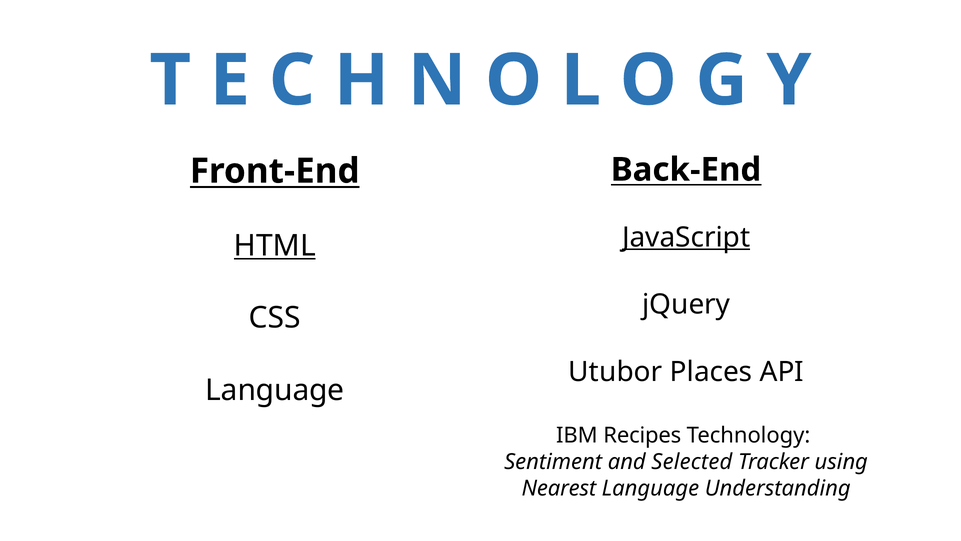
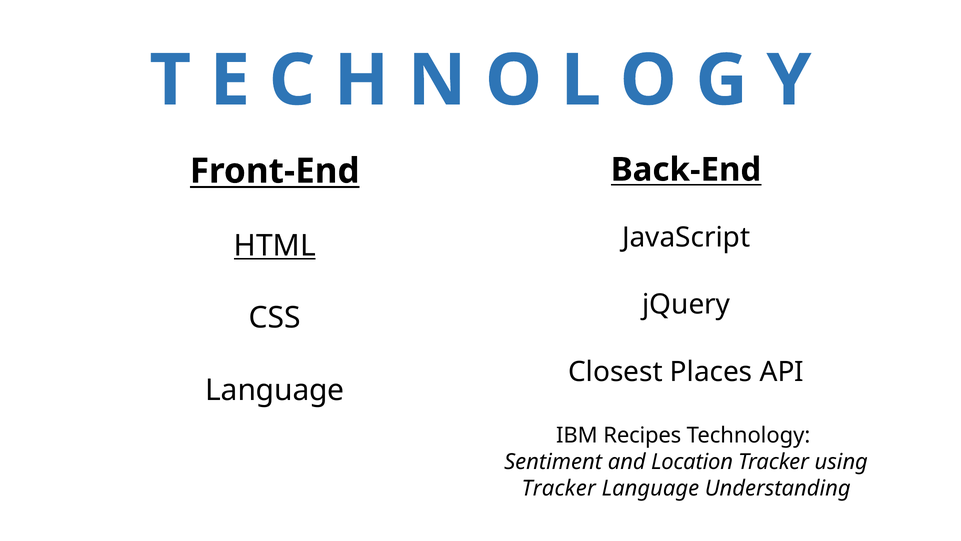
JavaScript underline: present -> none
Utubor: Utubor -> Closest
Selected: Selected -> Location
Nearest at (559, 488): Nearest -> Tracker
